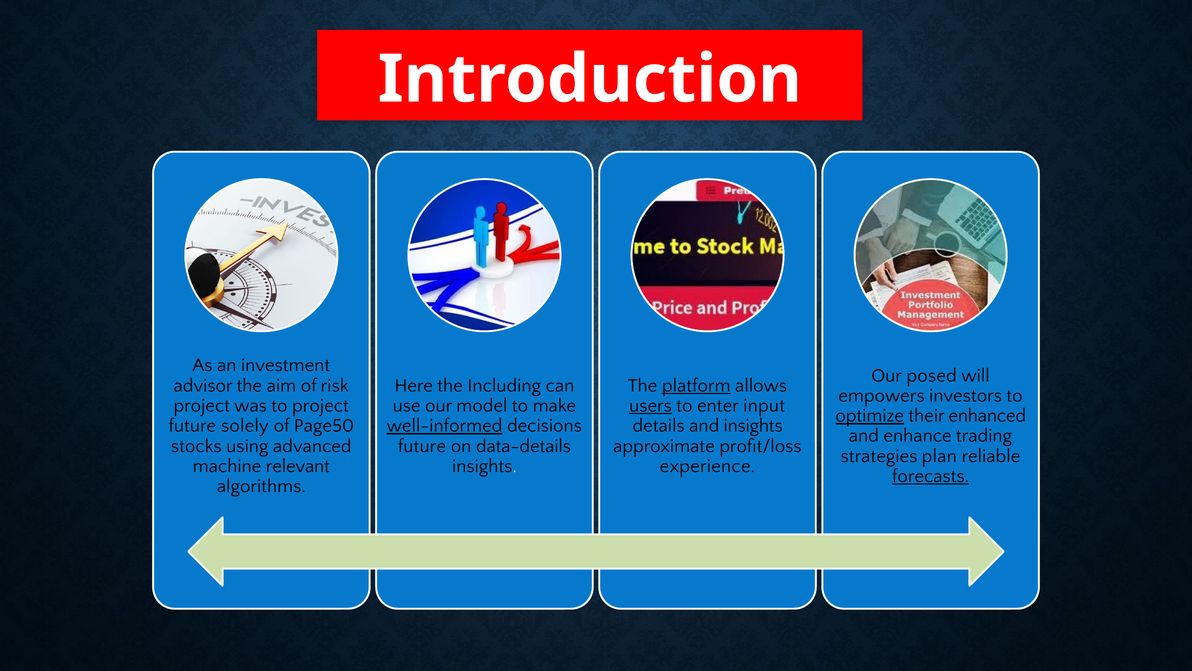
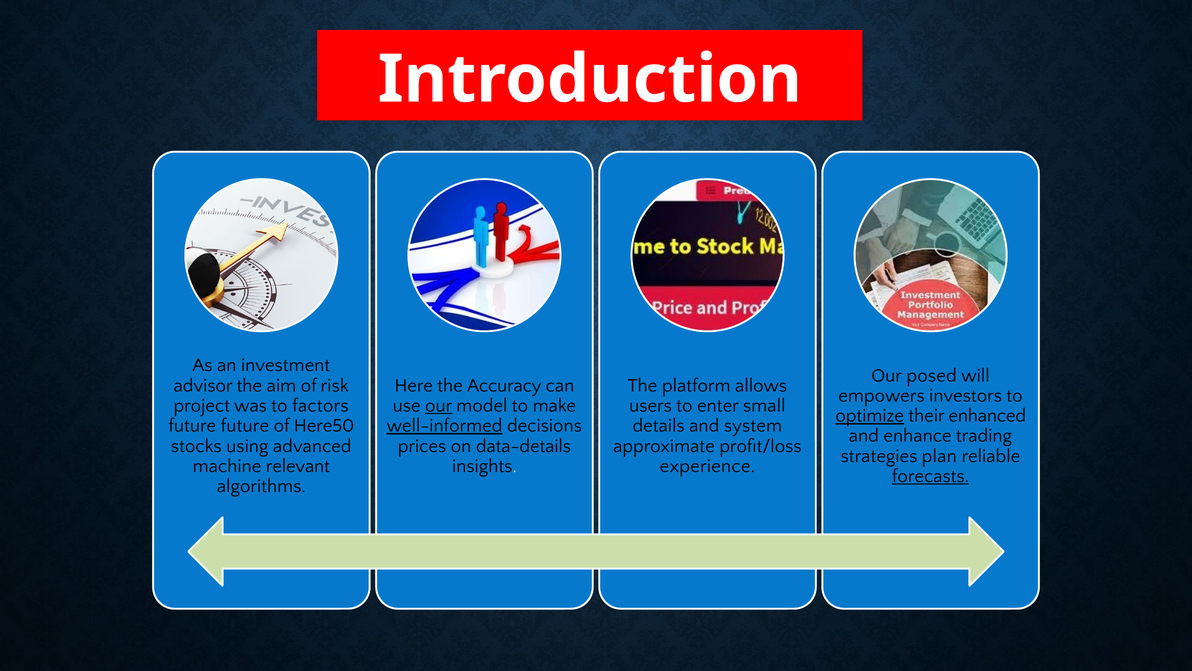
Including: Including -> Accuracy
platform underline: present -> none
to project: project -> factors
our at (439, 405) underline: none -> present
users underline: present -> none
input: input -> small
future solely: solely -> future
Page50: Page50 -> Here50
and insights: insights -> system
future at (422, 446): future -> prices
